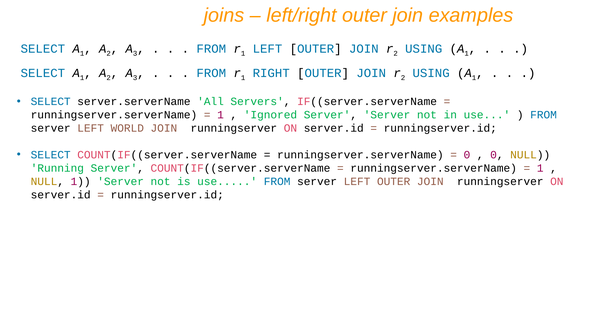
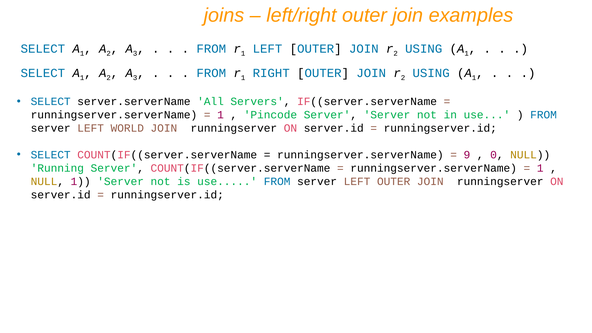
Ignored: Ignored -> Pincode
0 at (467, 155): 0 -> 9
